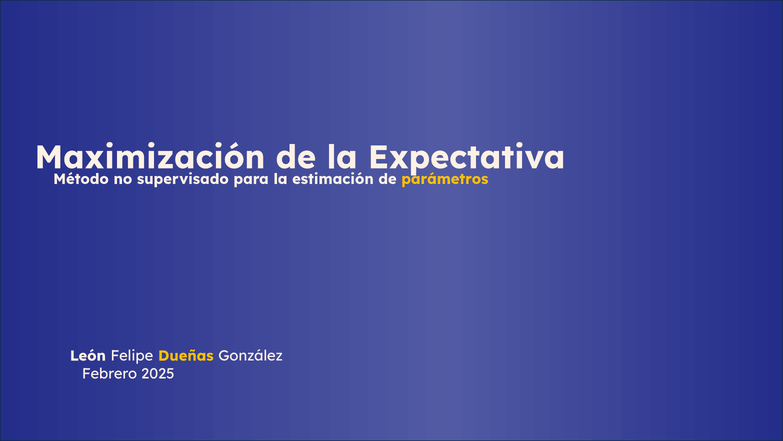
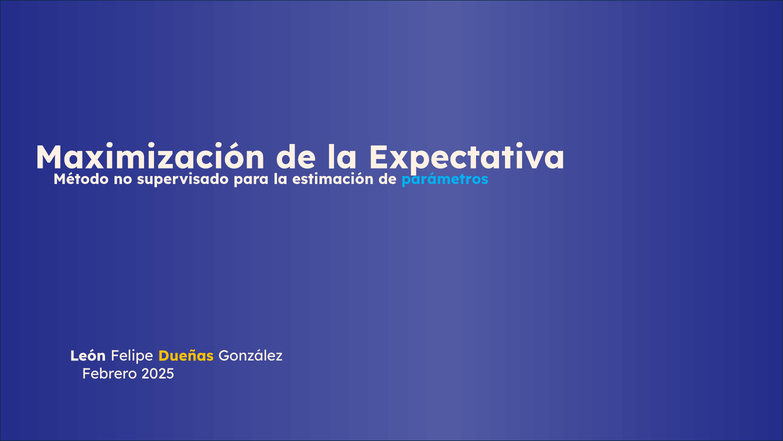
parámetros colour: yellow -> light blue
